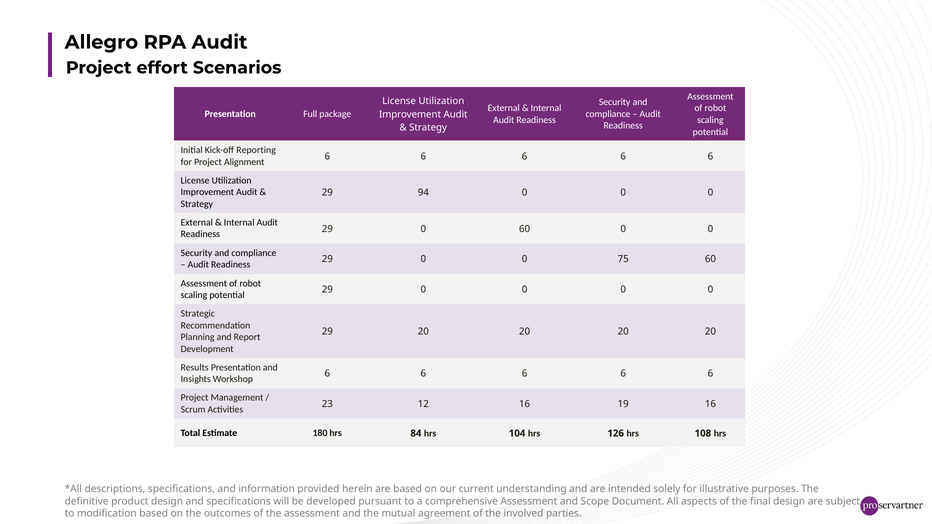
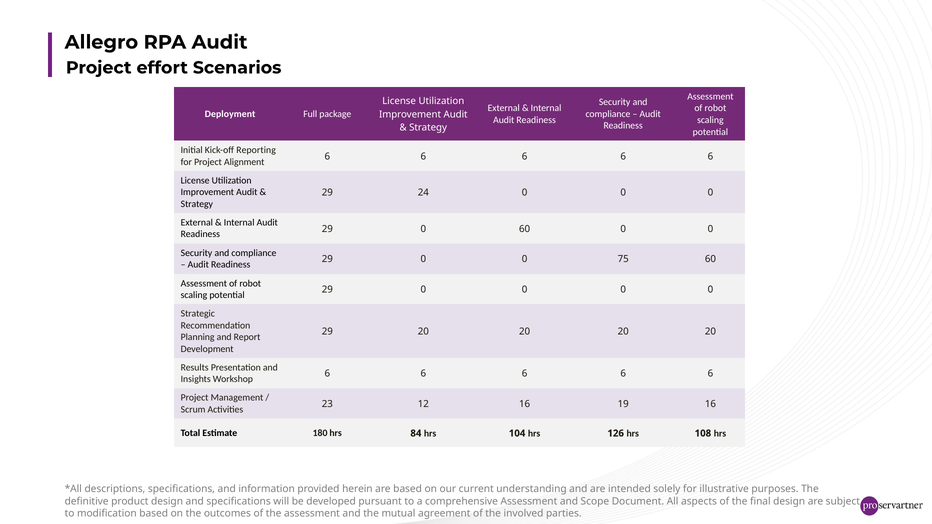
Presentation at (230, 114): Presentation -> Deployment
94: 94 -> 24
